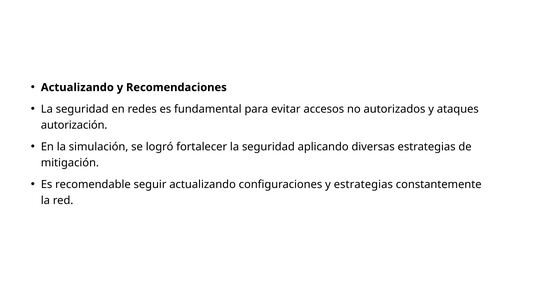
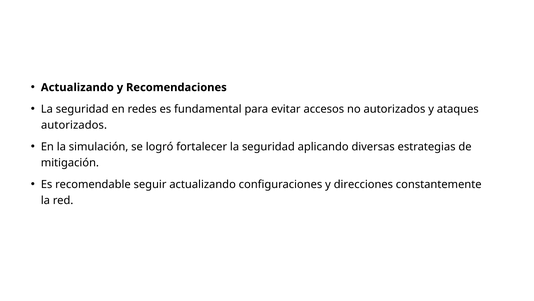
autorización at (74, 125): autorización -> autorizados
y estrategias: estrategias -> direcciones
